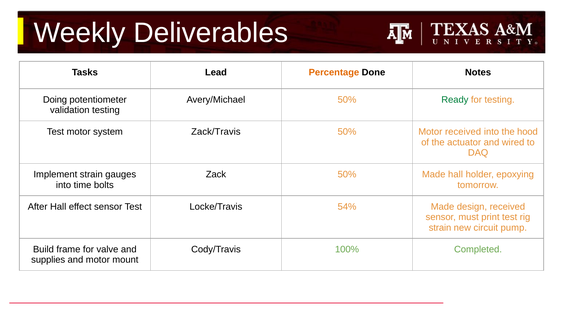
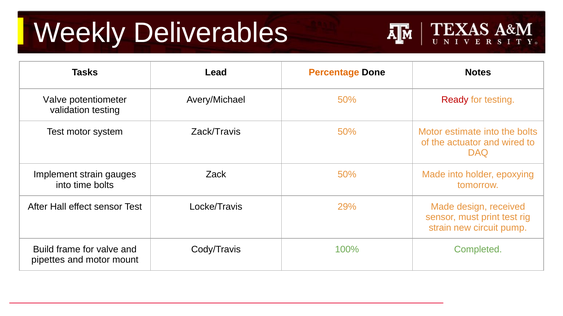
Doing at (55, 100): Doing -> Valve
Ready colour: green -> red
Motor received: received -> estimate
the hood: hood -> bolts
Made hall: hall -> into
54%: 54% -> 29%
supplies: supplies -> pipettes
